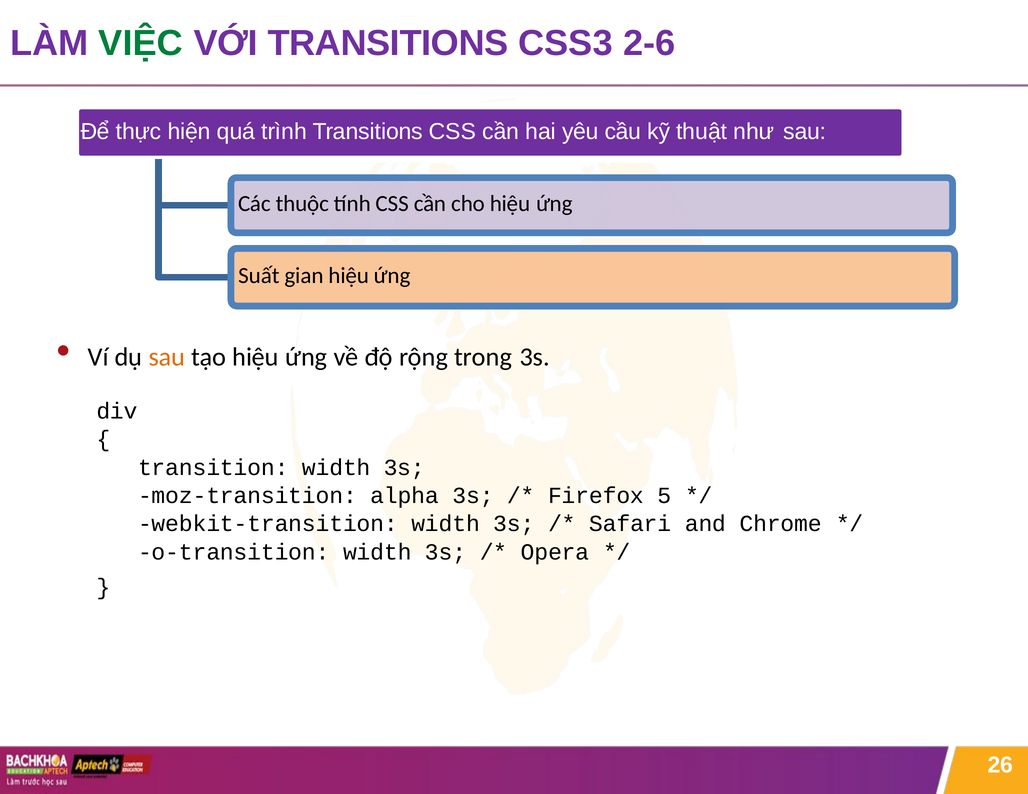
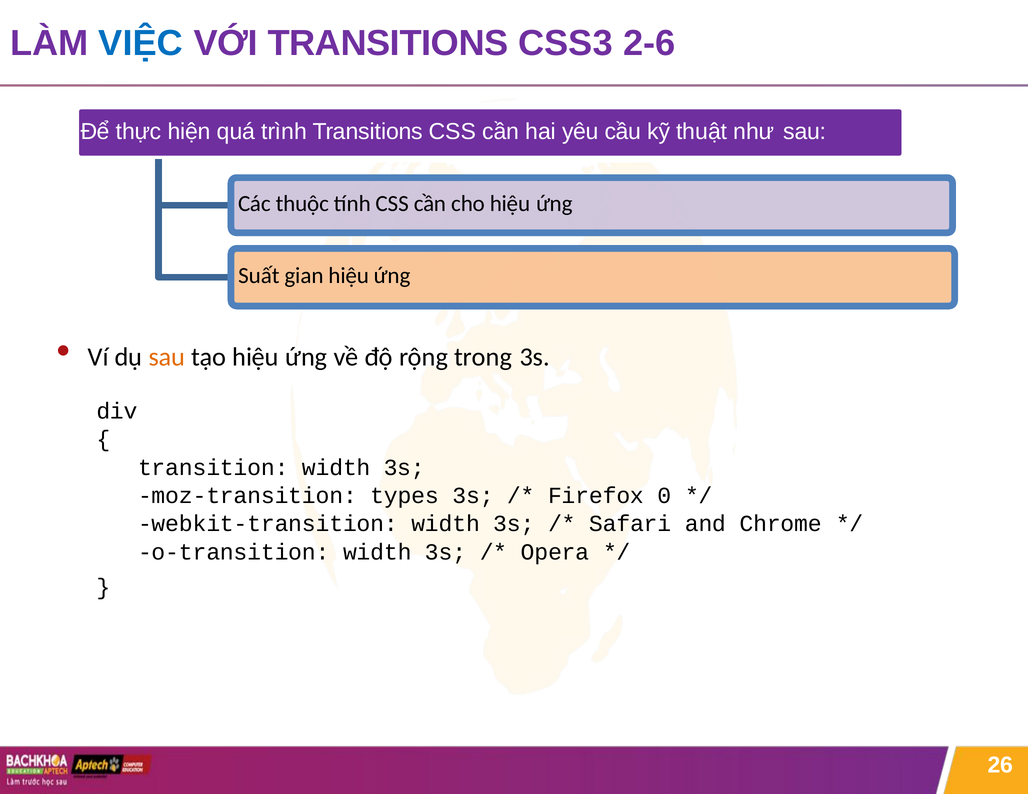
VIỆC colour: green -> blue
alpha: alpha -> types
5: 5 -> 0
